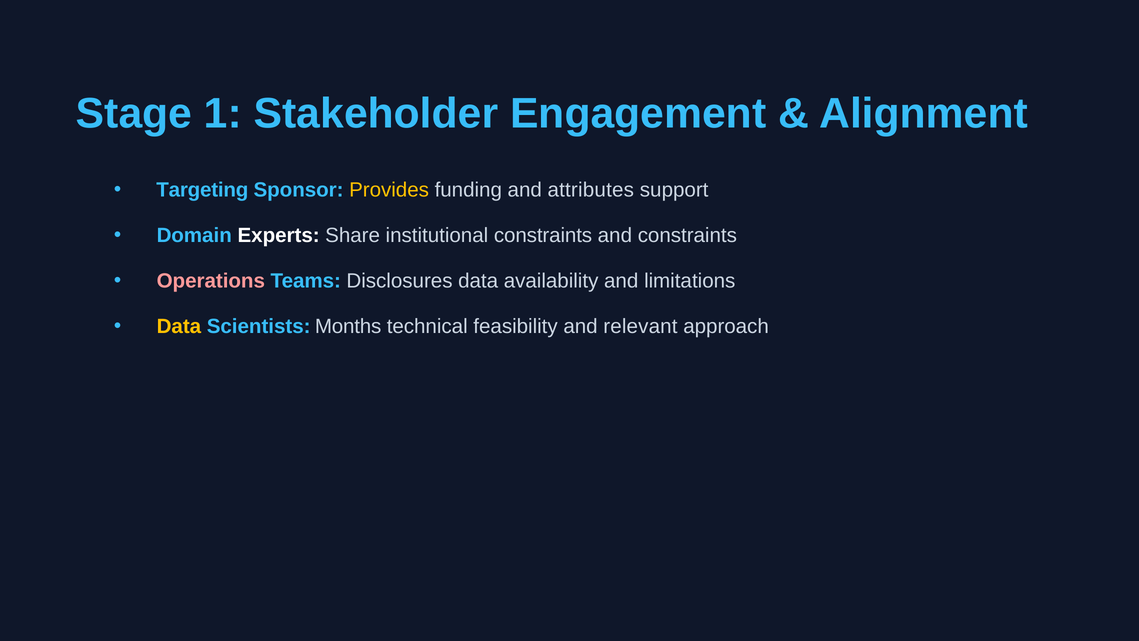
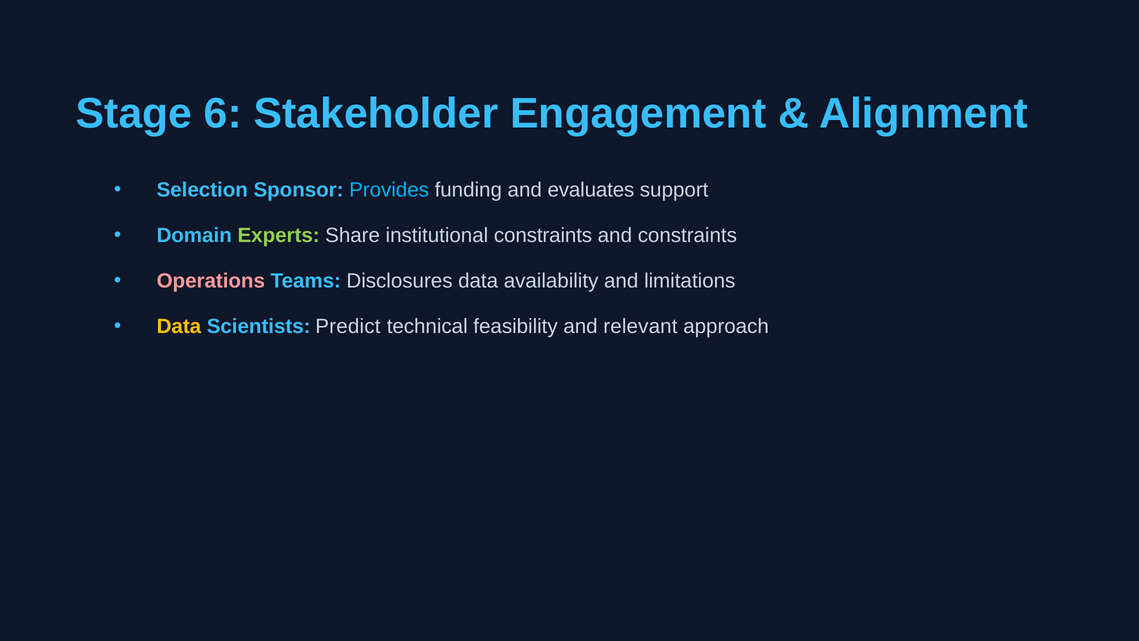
1: 1 -> 6
Targeting: Targeting -> Selection
Provides colour: yellow -> light blue
attributes: attributes -> evaluates
Experts colour: white -> light green
Months: Months -> Predict
